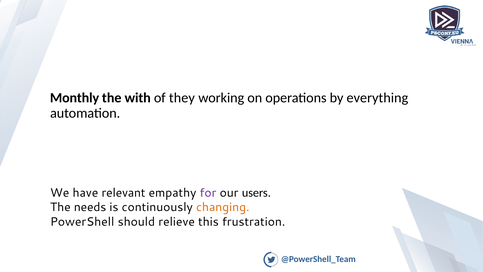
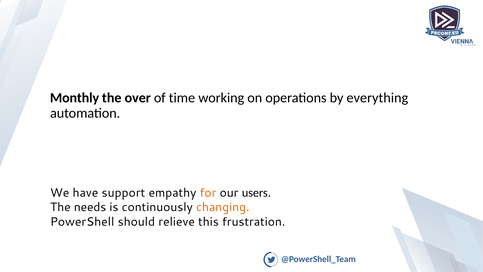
with: with -> over
they: they -> time
relevant: relevant -> support
for colour: purple -> orange
